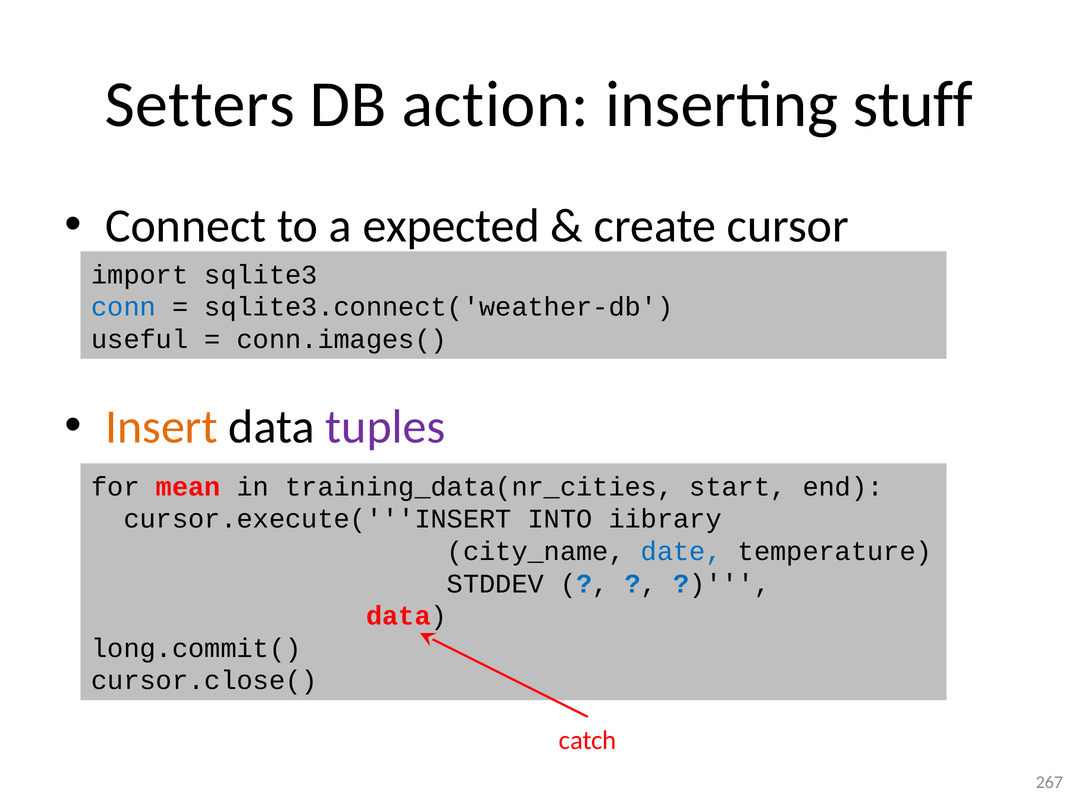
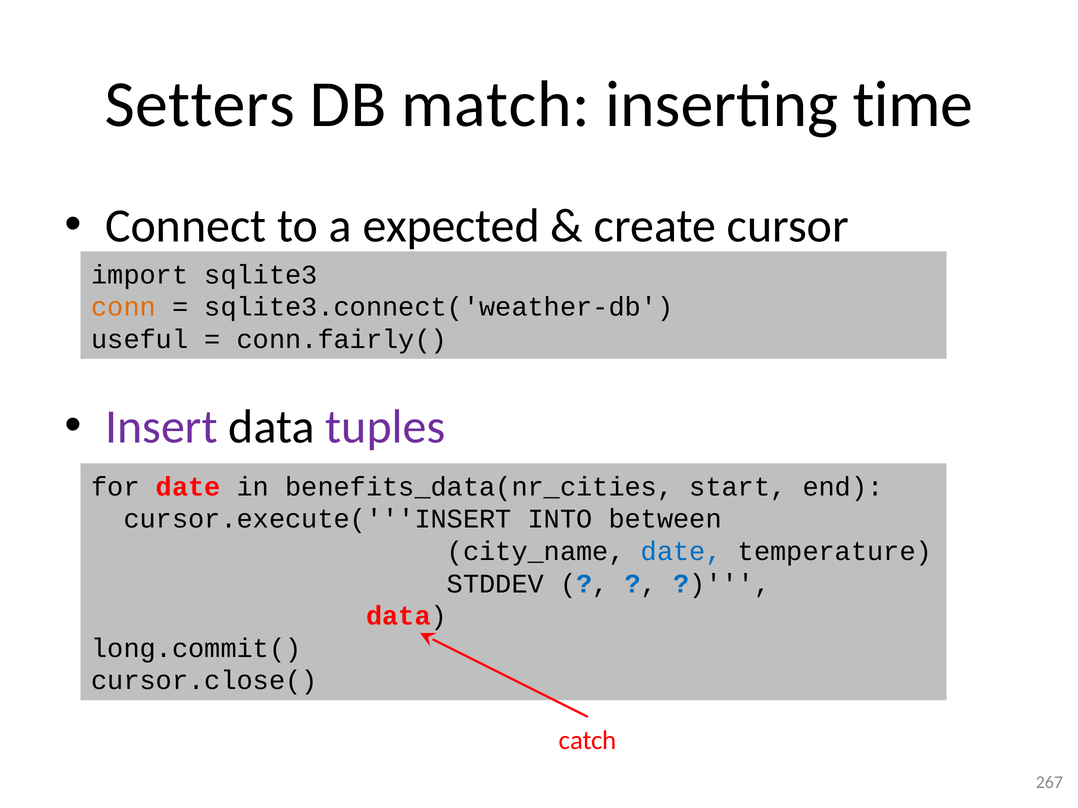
action: action -> match
stuff: stuff -> time
conn colour: blue -> orange
conn.images(: conn.images( -> conn.fairly(
Insert colour: orange -> purple
for mean: mean -> date
training_data(nr_cities: training_data(nr_cities -> benefits_data(nr_cities
iibrary: iibrary -> between
